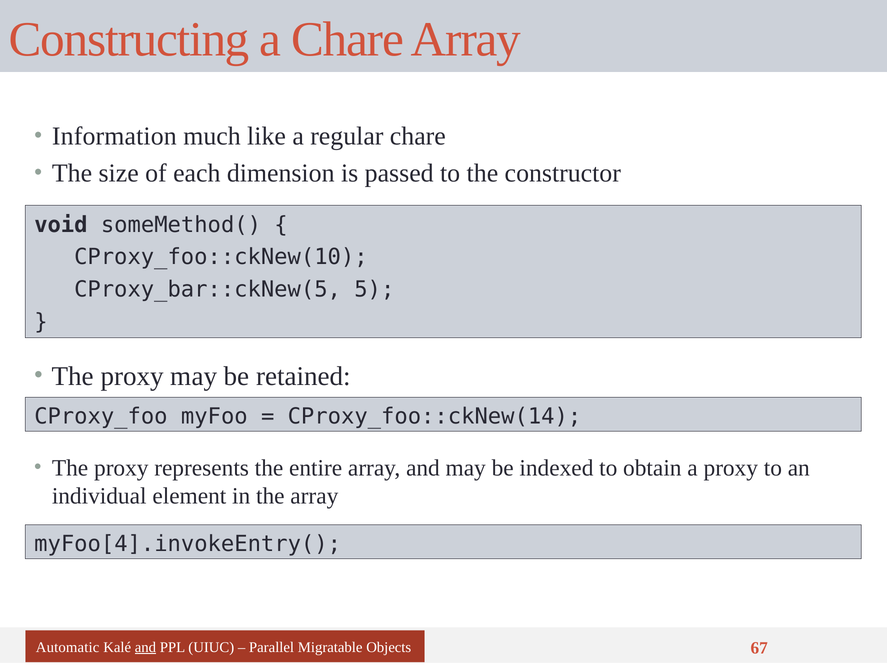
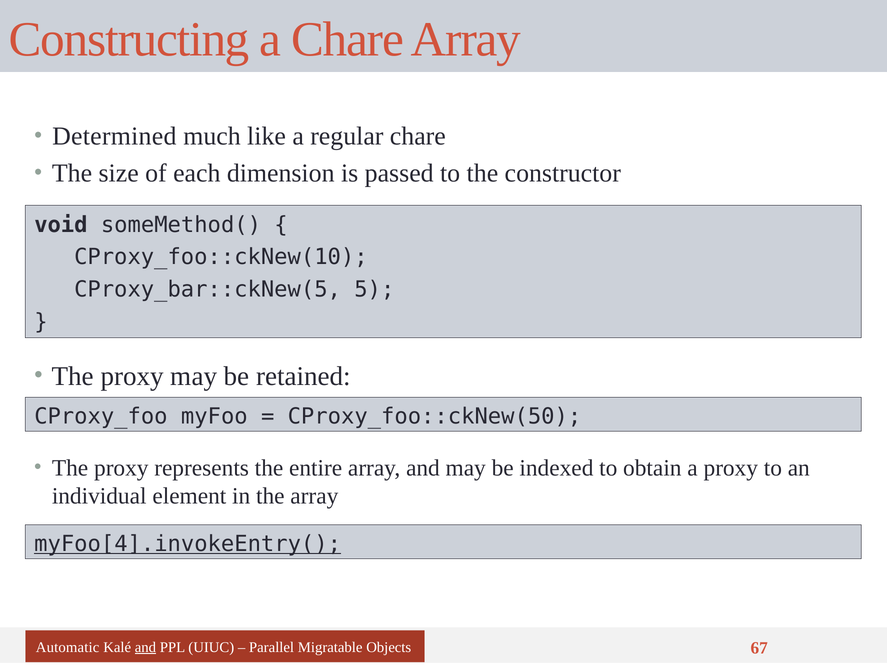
Information: Information -> Determined
CProxy_foo::ckNew(14: CProxy_foo::ckNew(14 -> CProxy_foo::ckNew(50
myFoo[4].invokeEntry( underline: none -> present
